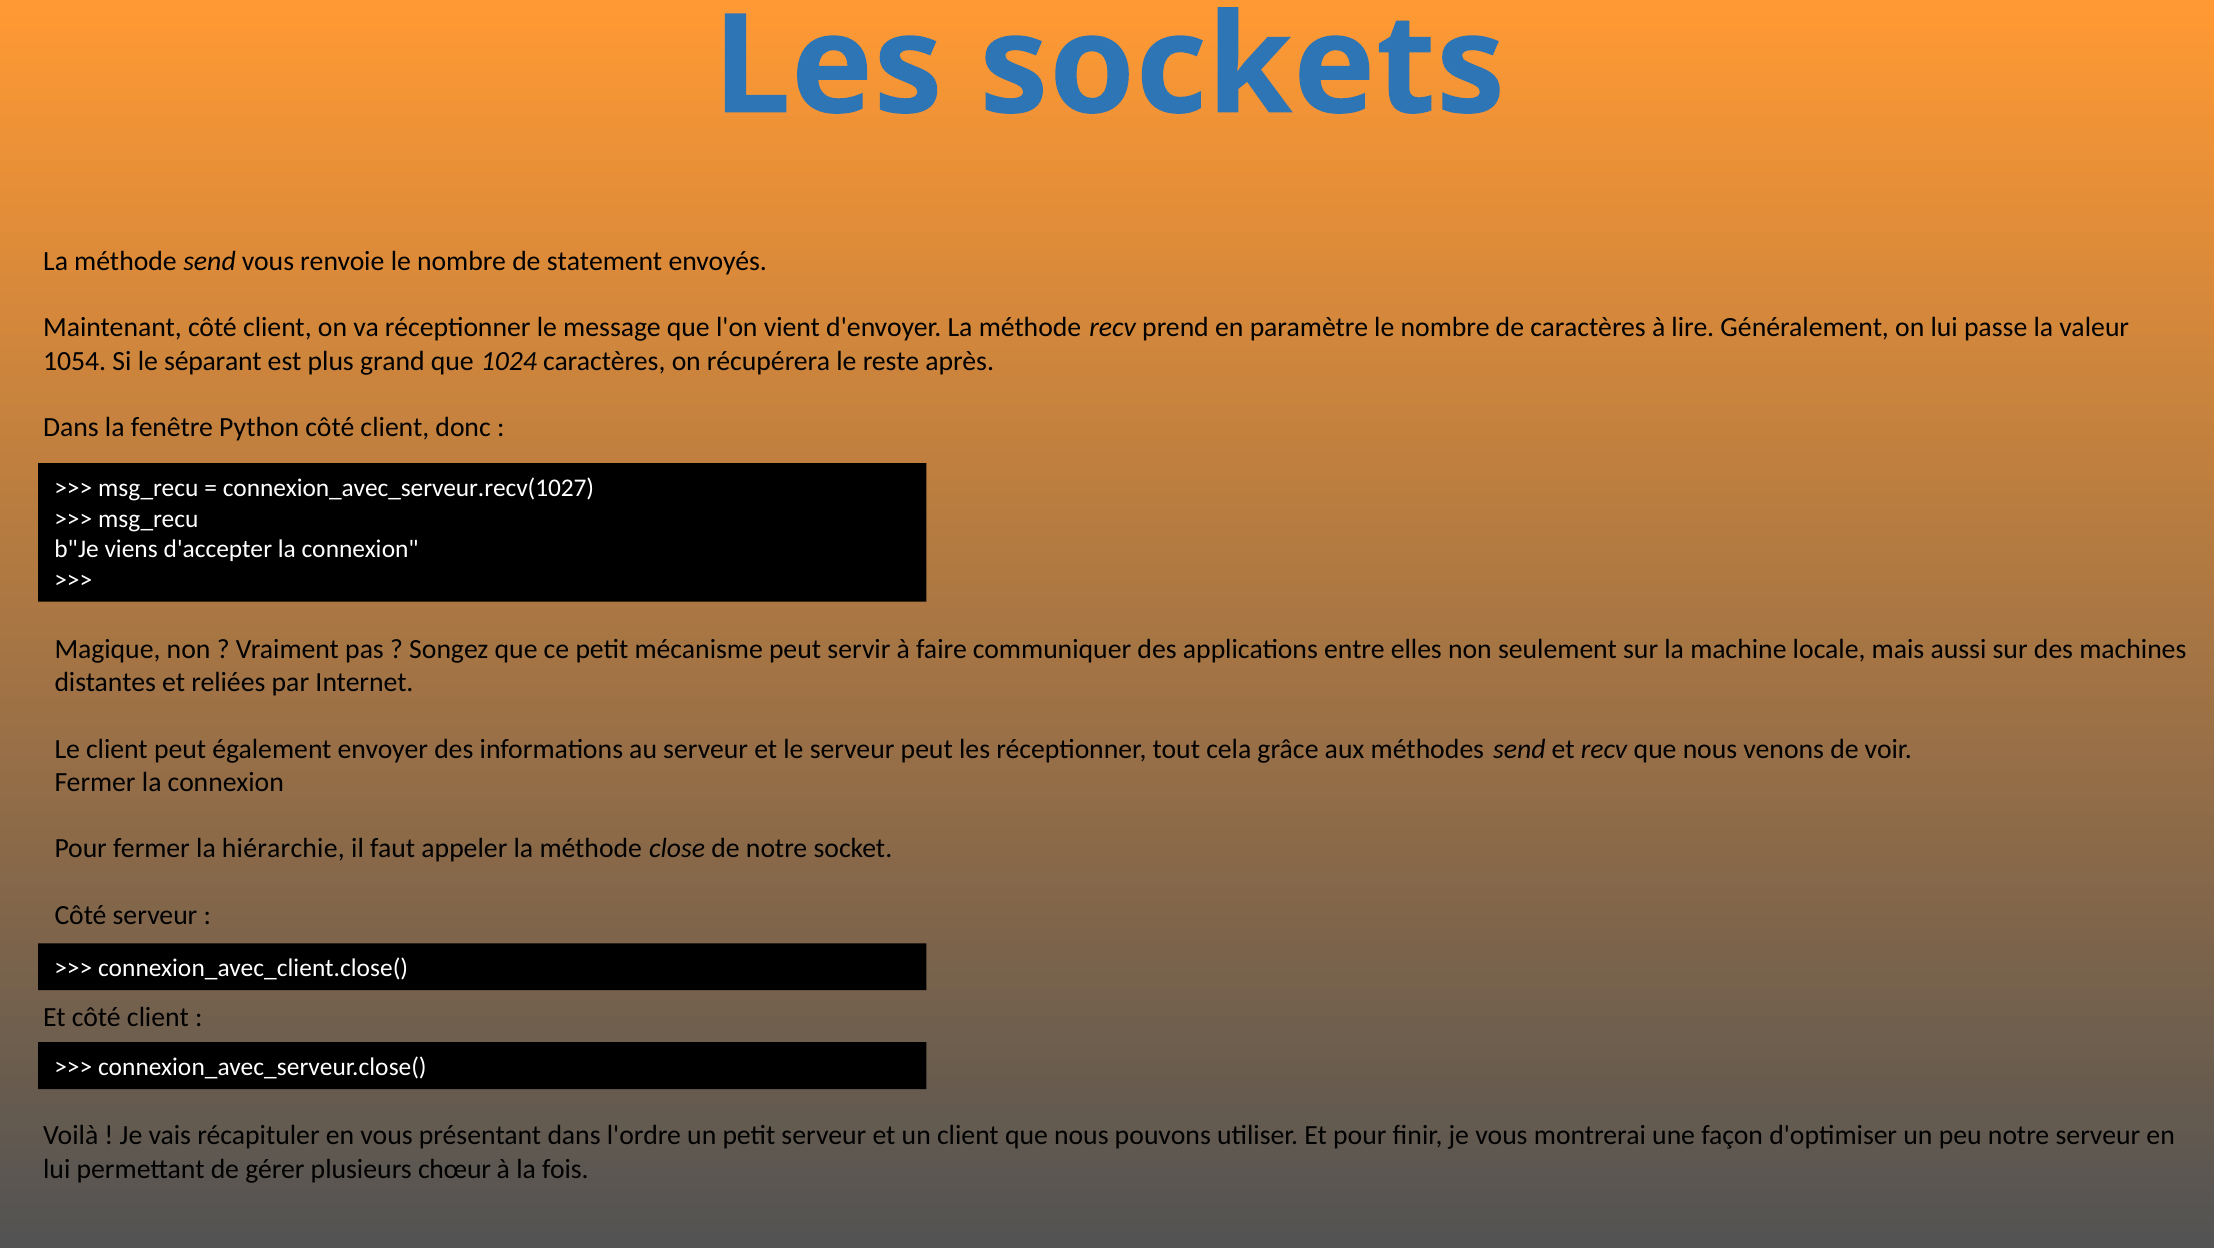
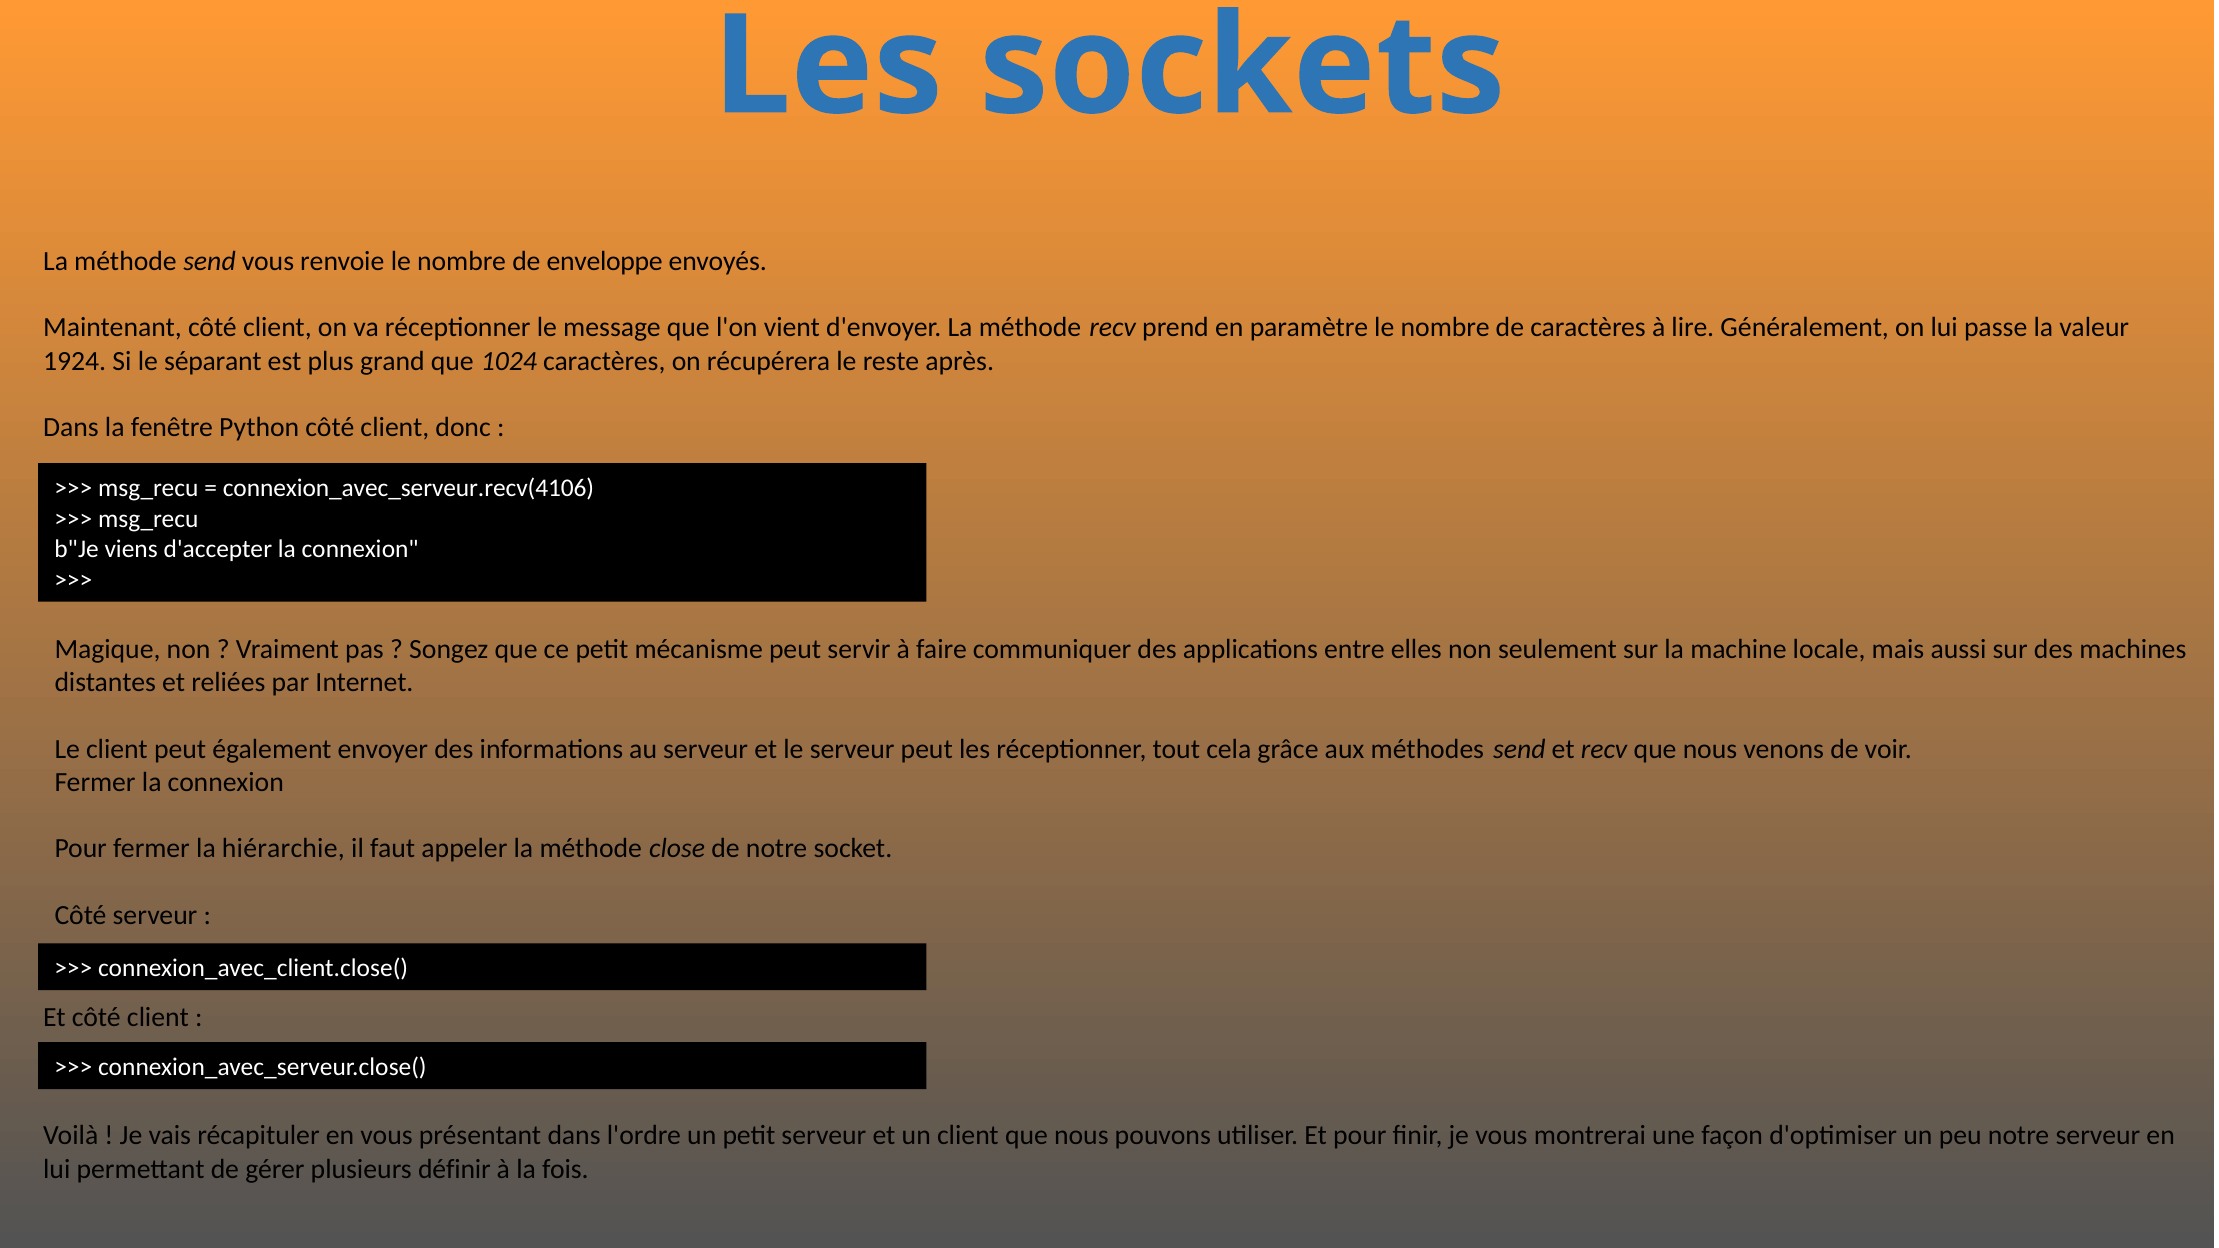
statement: statement -> enveloppe
1054: 1054 -> 1924
connexion_avec_serveur.recv(1027: connexion_avec_serveur.recv(1027 -> connexion_avec_serveur.recv(4106
chœur: chœur -> définir
